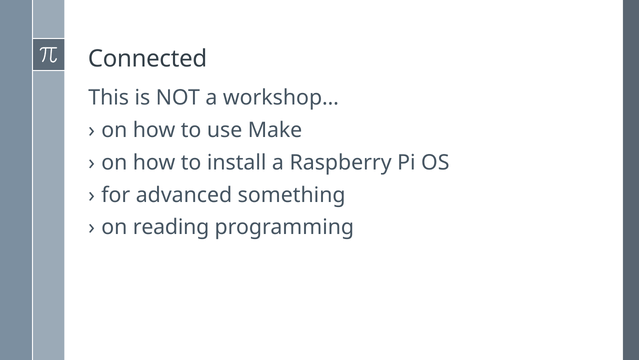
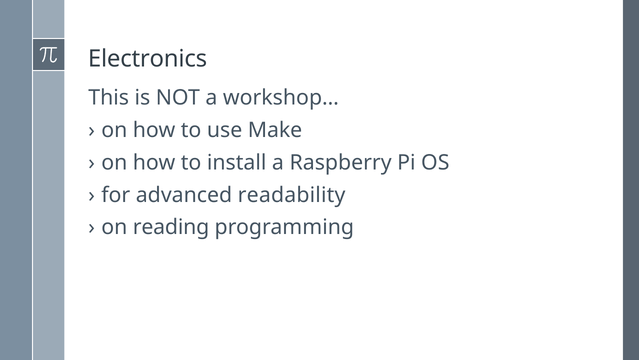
Connected: Connected -> Electronics
something: something -> readability
